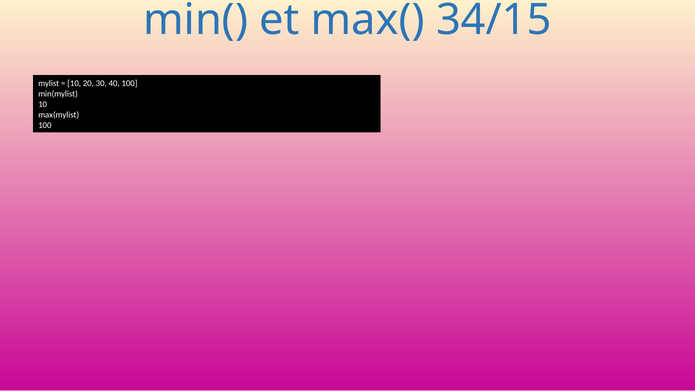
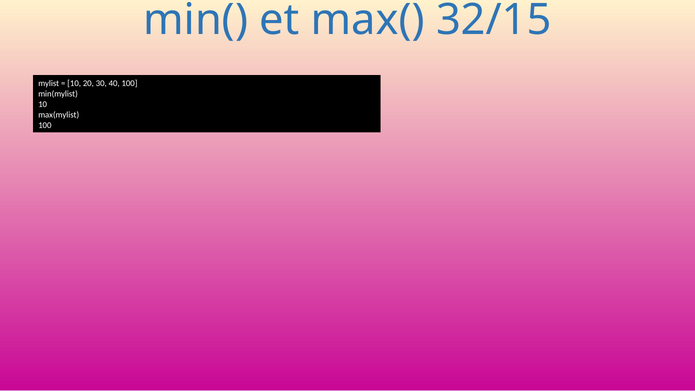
34/15: 34/15 -> 32/15
